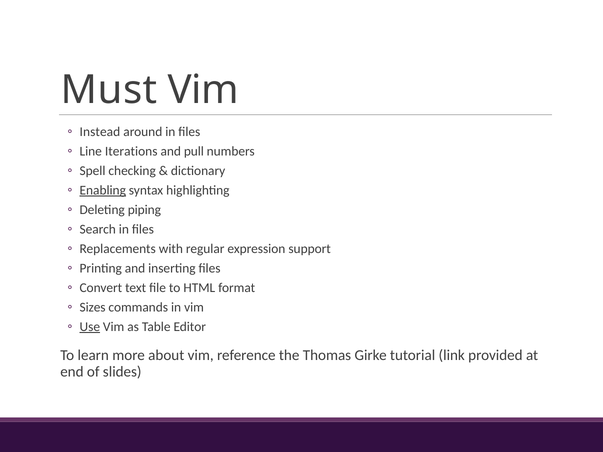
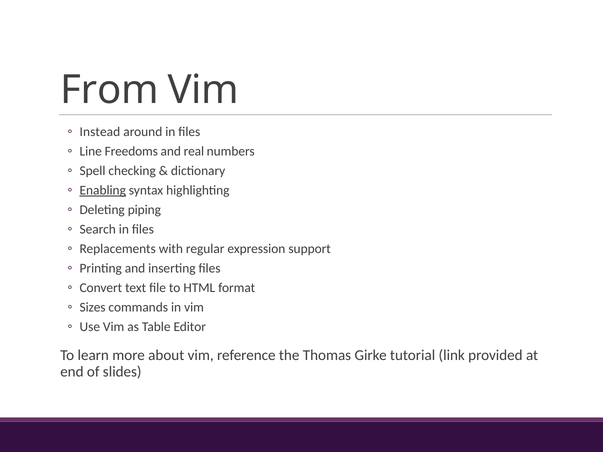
Must: Must -> From
Iterations: Iterations -> Freedoms
pull: pull -> real
Use underline: present -> none
